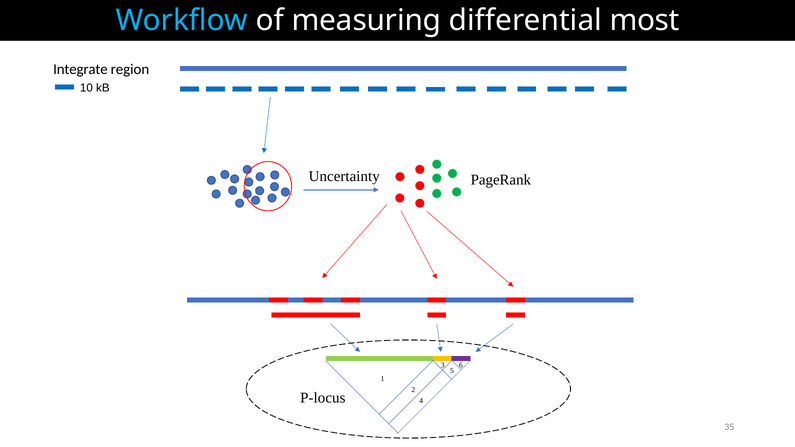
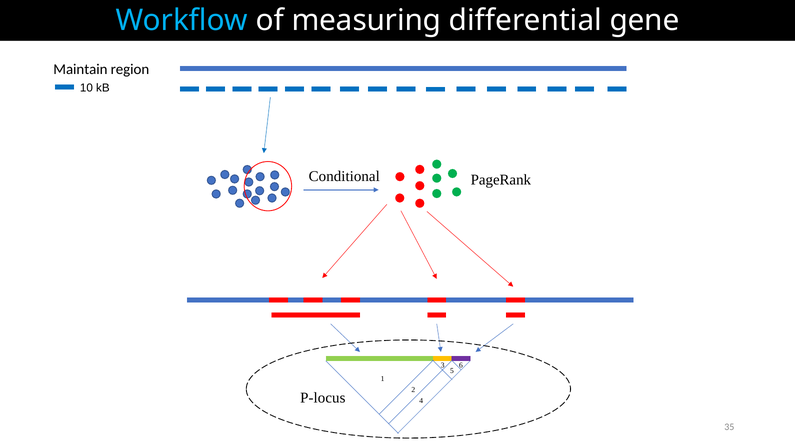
most: most -> gene
Integrate: Integrate -> Maintain
Uncertainty: Uncertainty -> Conditional
